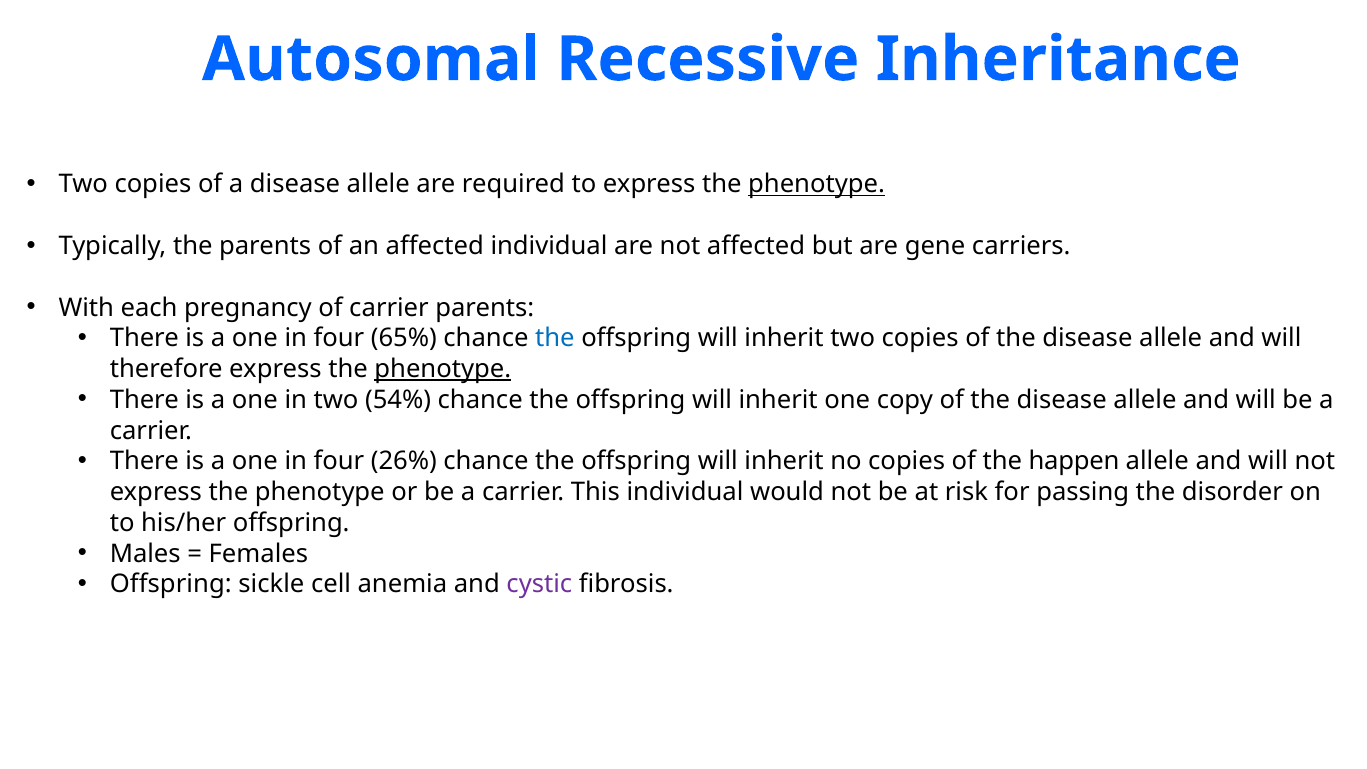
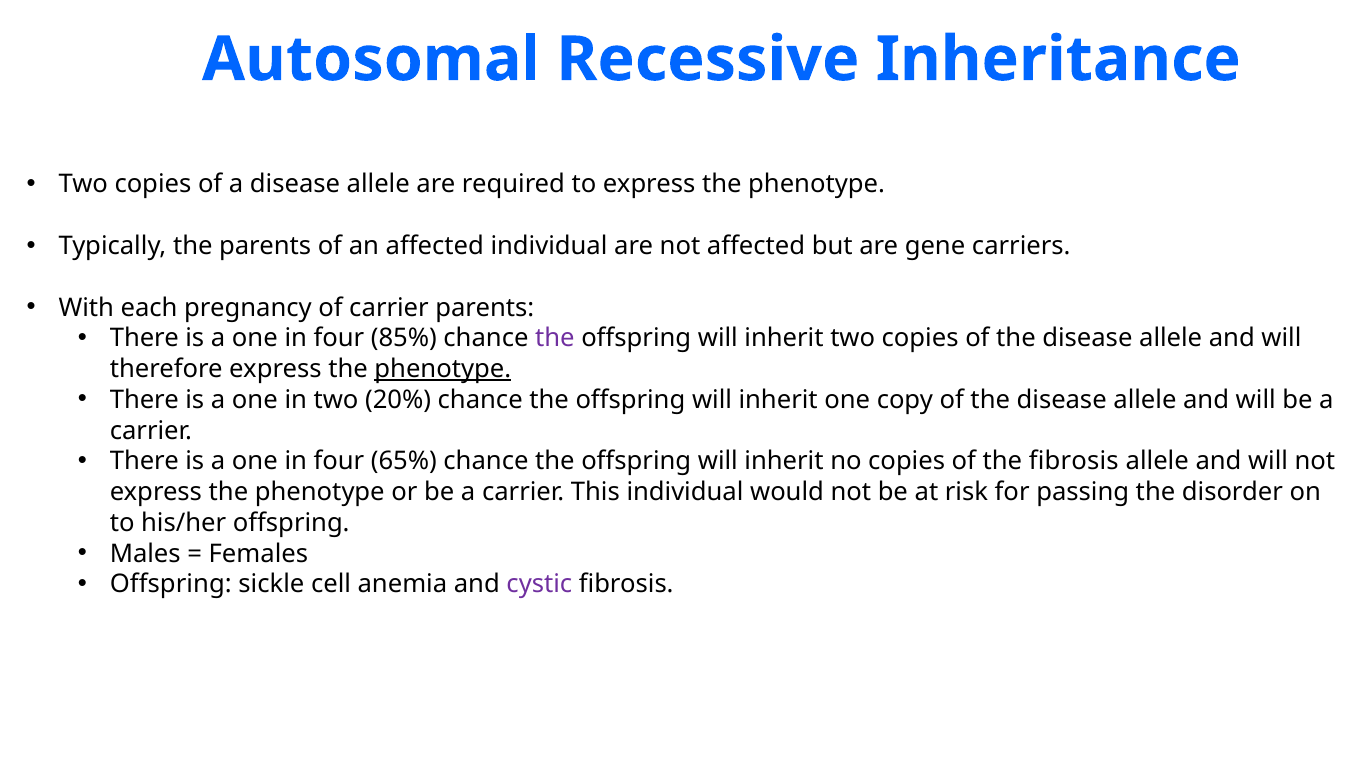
phenotype at (817, 185) underline: present -> none
65%: 65% -> 85%
the at (555, 338) colour: blue -> purple
54%: 54% -> 20%
26%: 26% -> 65%
the happen: happen -> fibrosis
